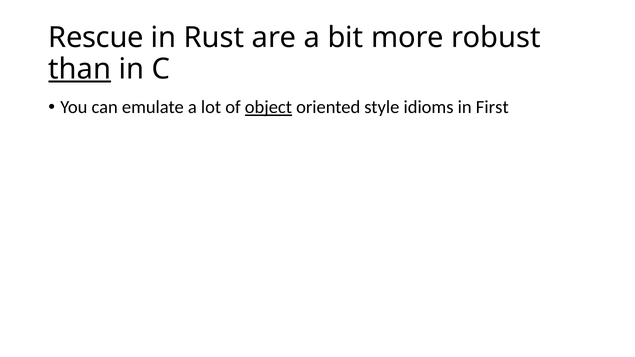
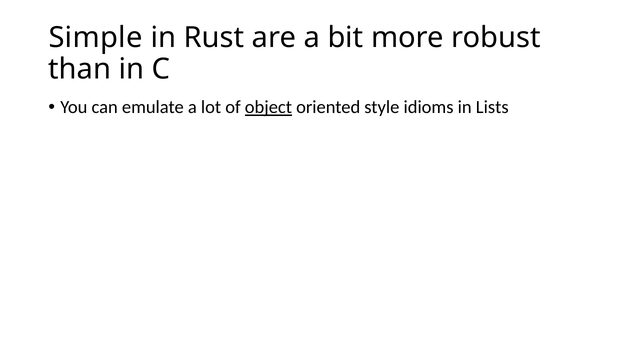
Rescue: Rescue -> Simple
than underline: present -> none
First: First -> Lists
